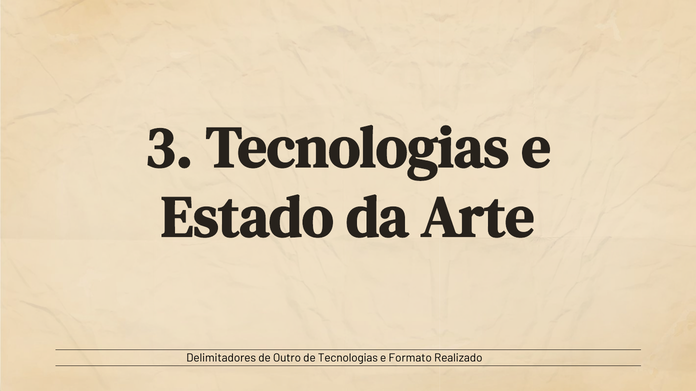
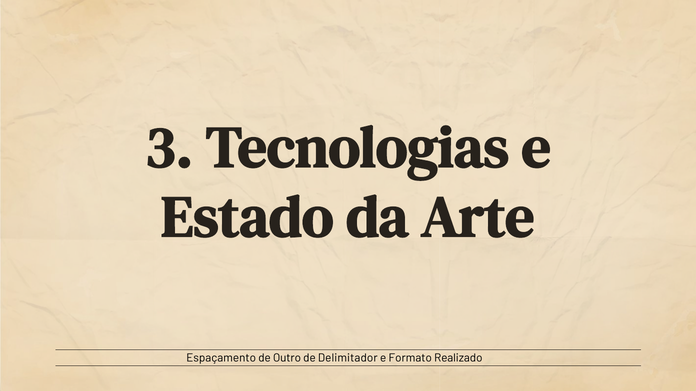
Delimitadores: Delimitadores -> Espaçamento
de Tecnologias: Tecnologias -> Delimitador
